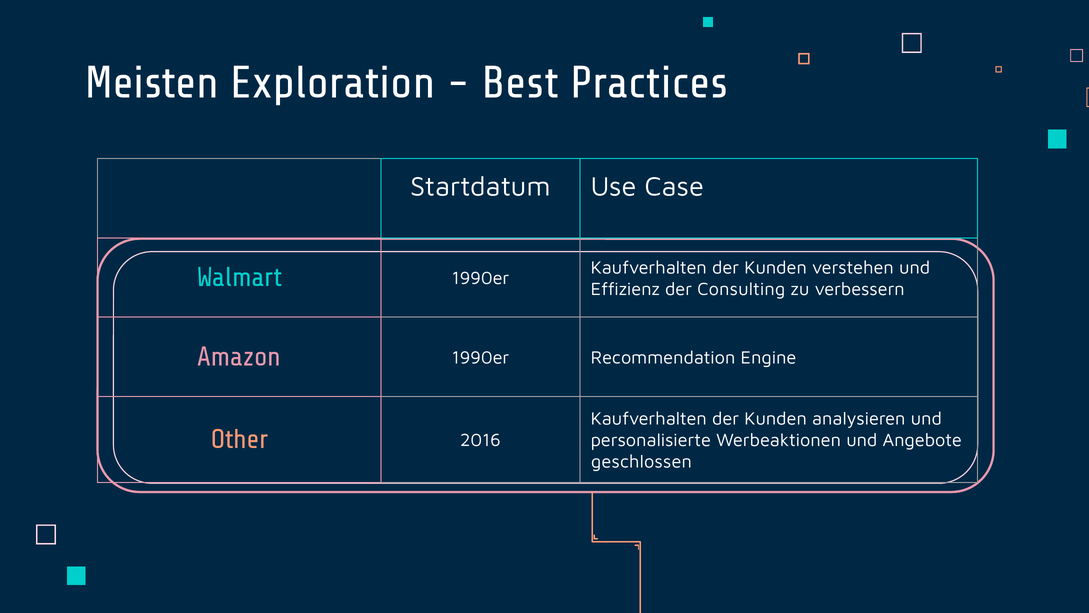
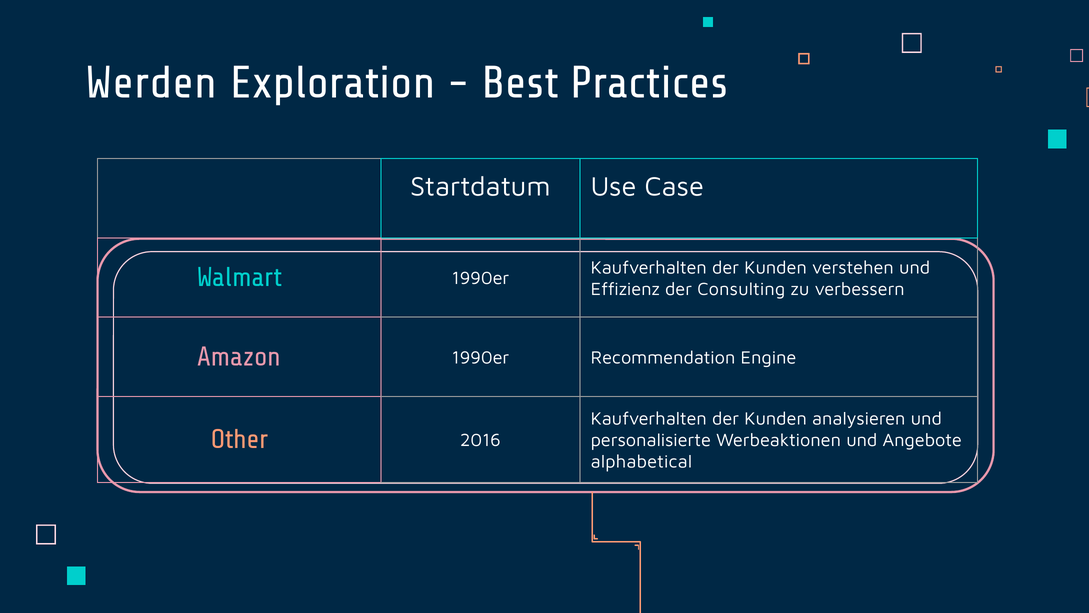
Meisten: Meisten -> Werden
geschlossen: geschlossen -> alphabetical
